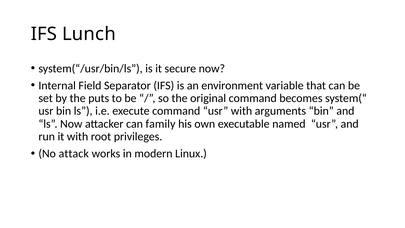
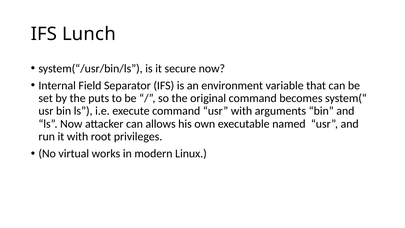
family: family -> allows
attack: attack -> virtual
